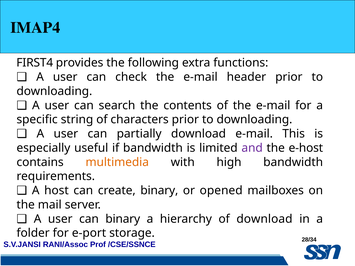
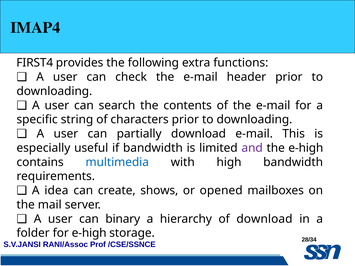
the e-host: e-host -> e-high
multimedia colour: orange -> blue
host: host -> idea
create binary: binary -> shows
for e-port: e-port -> e-high
